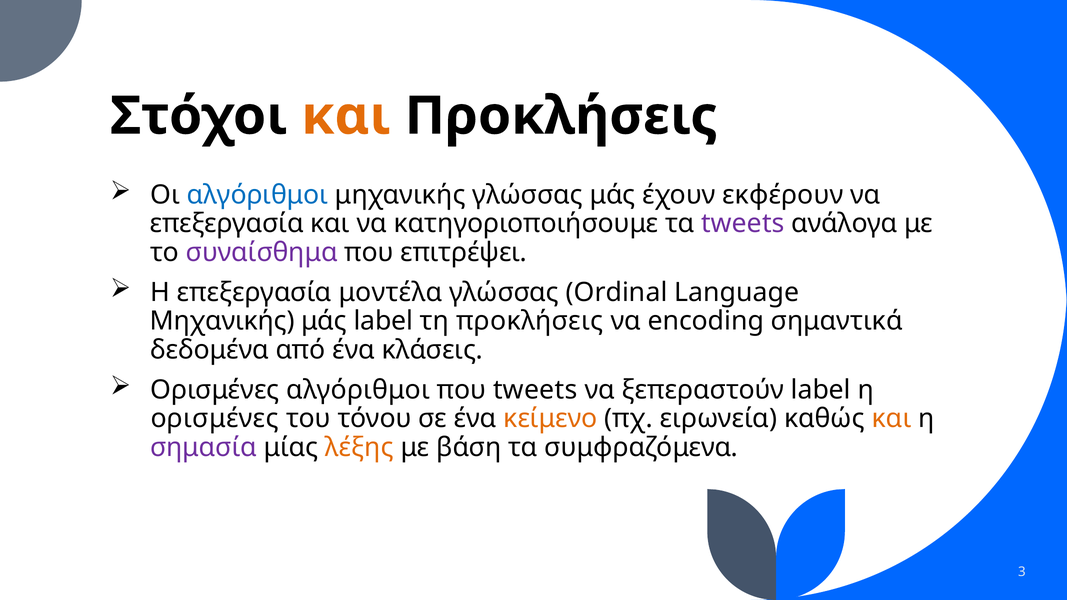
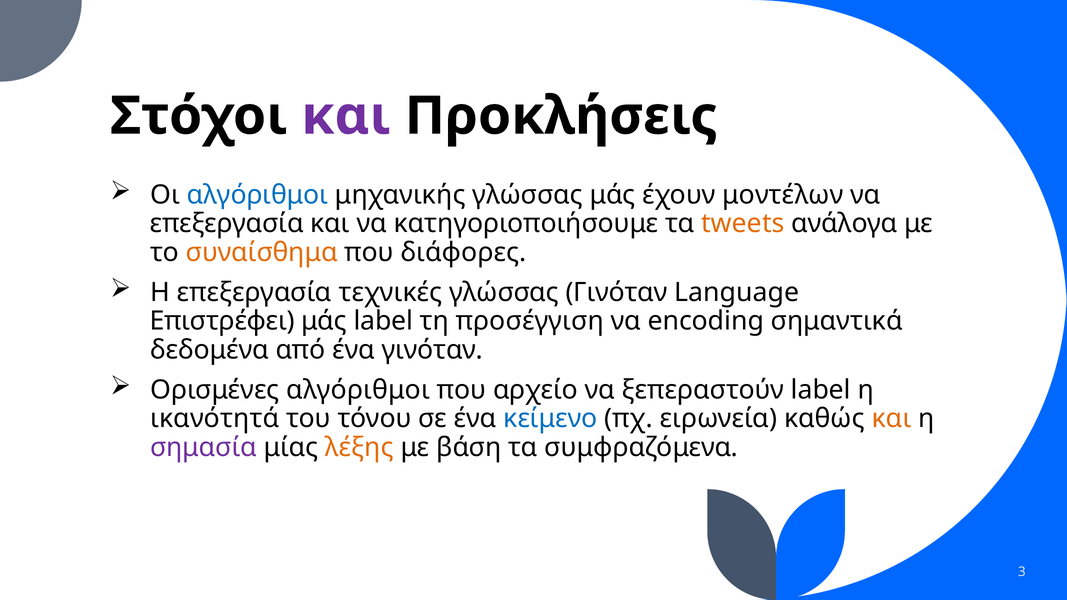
και at (346, 116) colour: orange -> purple
εκφέρουν: εκφέρουν -> μοντέλων
tweets at (743, 224) colour: purple -> orange
συναίσθημα colour: purple -> orange
επιτρέψει: επιτρέψει -> διάφορες
μοντέλα: μοντέλα -> τεχνικές
γλώσσας Ordinal: Ordinal -> Γινόταν
Μηχανικής at (222, 321): Μηχανικής -> Επιστρέφει
τη προκλήσεις: προκλήσεις -> προσέγγιση
ένα κλάσεις: κλάσεις -> γινόταν
που tweets: tweets -> αρχείο
ορισμένες at (215, 419): ορισμένες -> ικανότητά
κείμενο colour: orange -> blue
